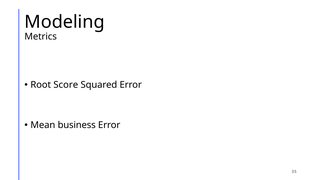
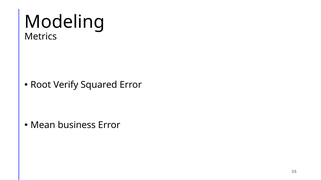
Score: Score -> Verify
